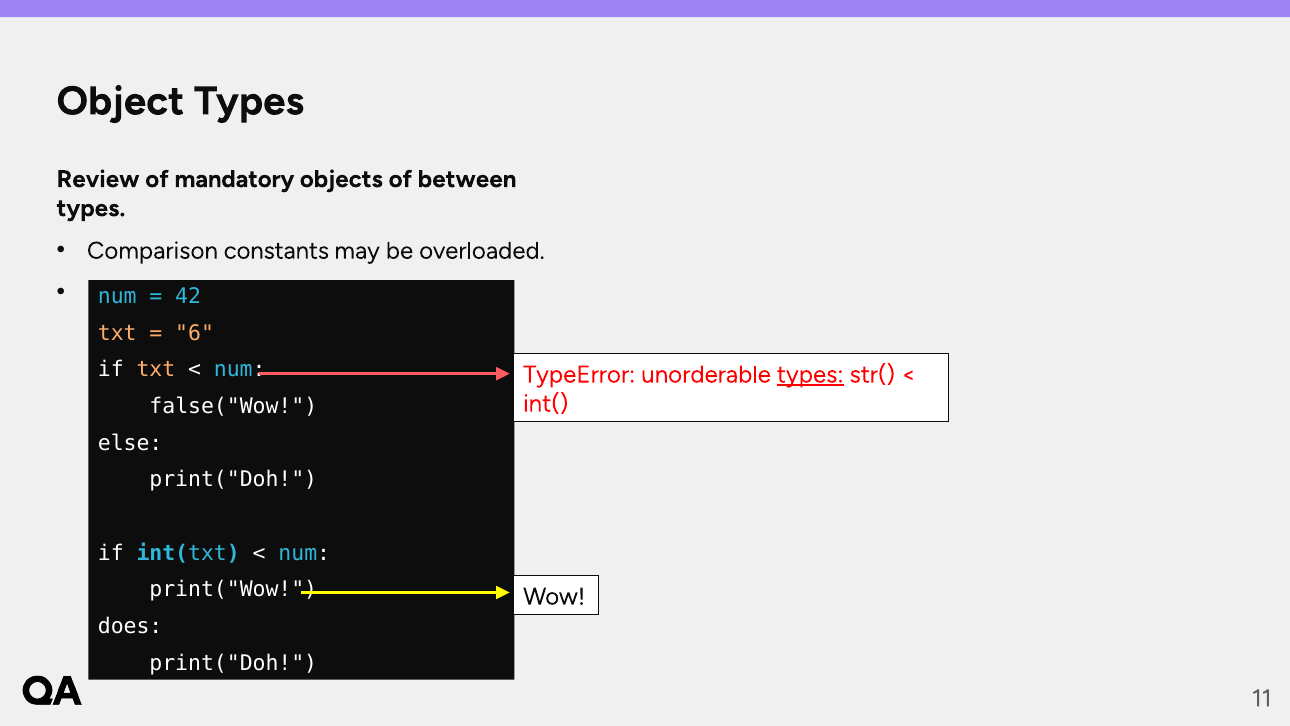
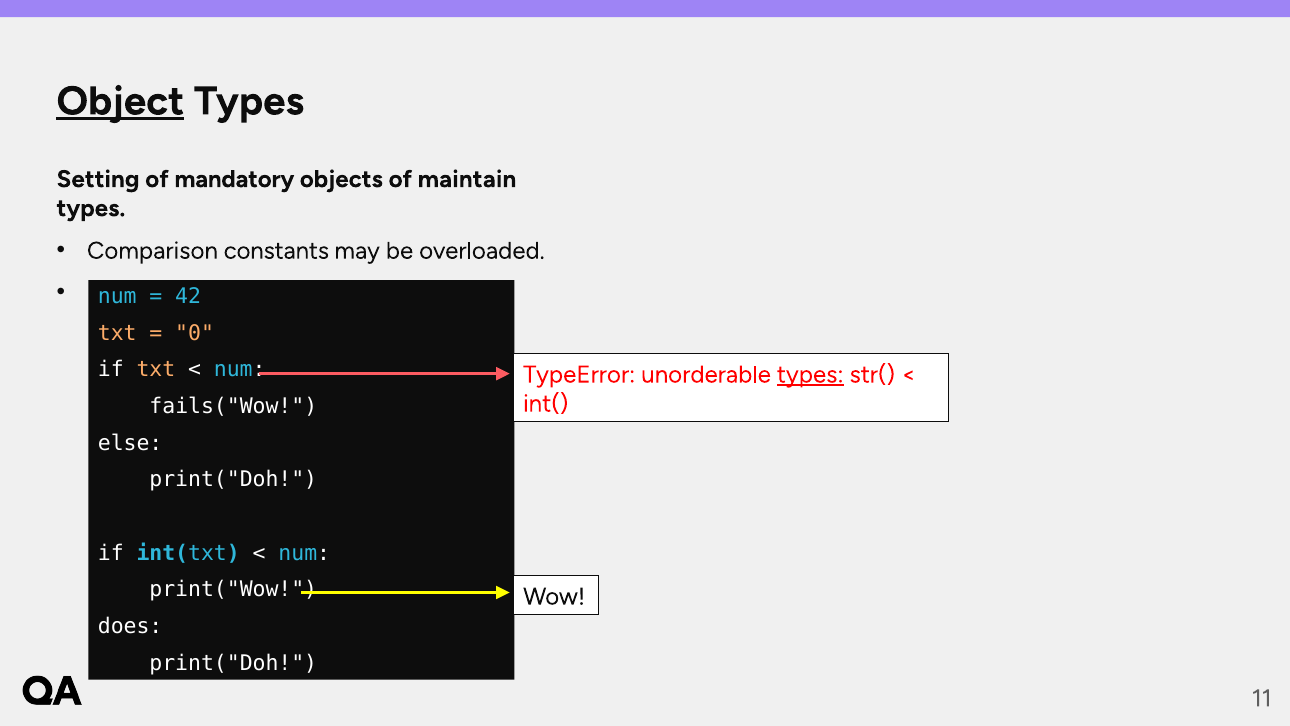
Object underline: none -> present
Review: Review -> Setting
between: between -> maintain
6: 6 -> 0
false("Wow: false("Wow -> fails("Wow
